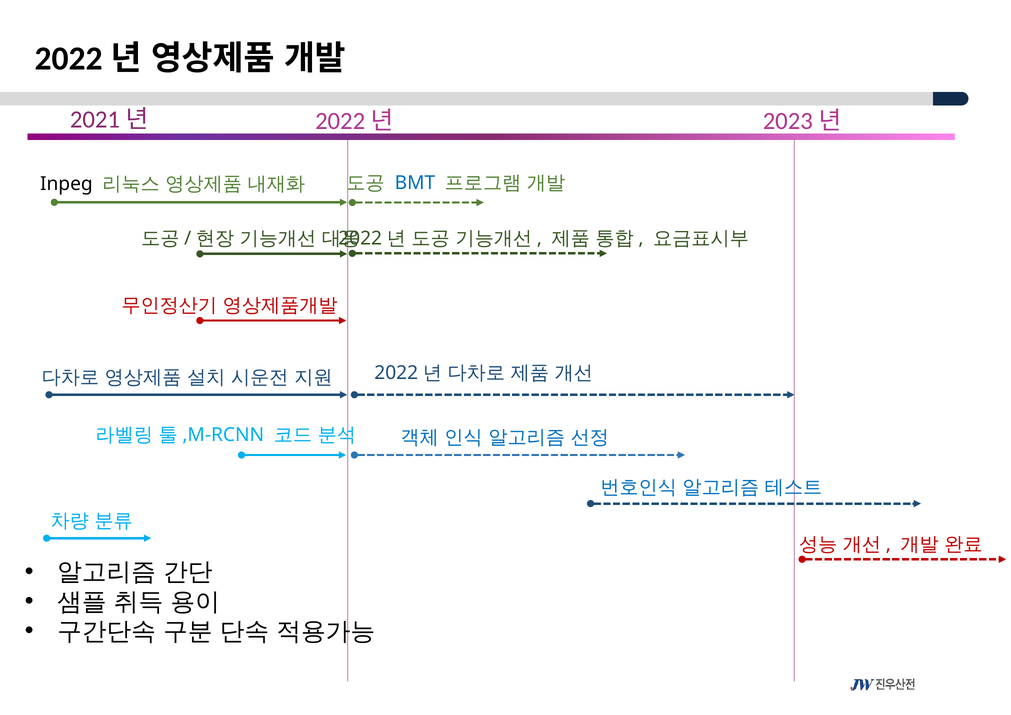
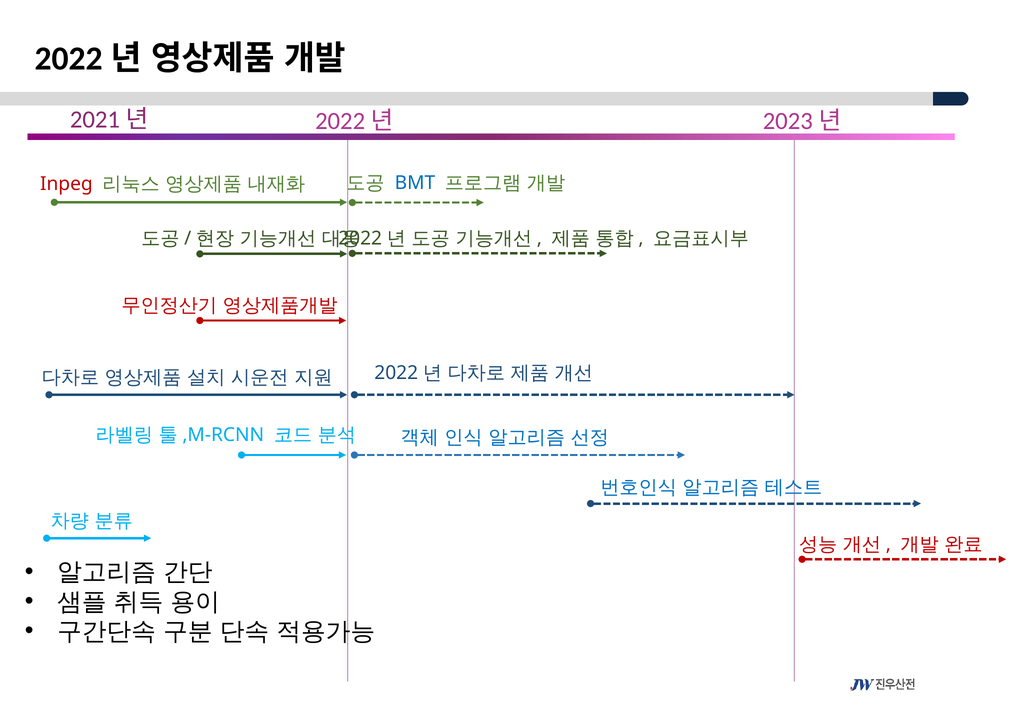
Inpeg colour: black -> red
